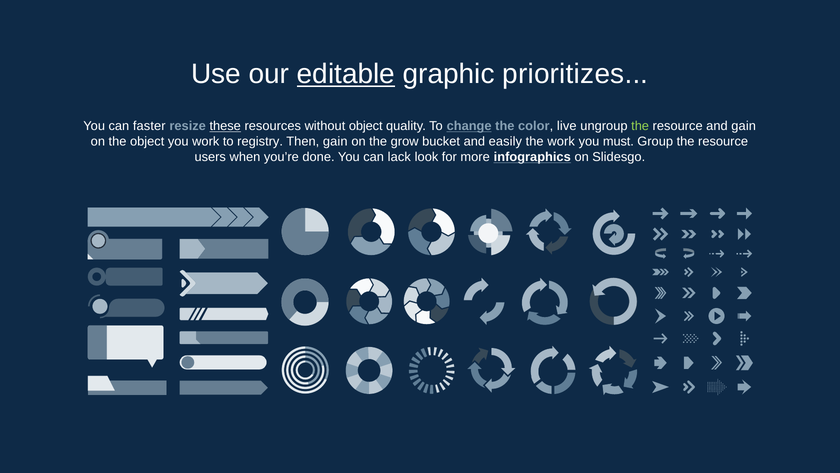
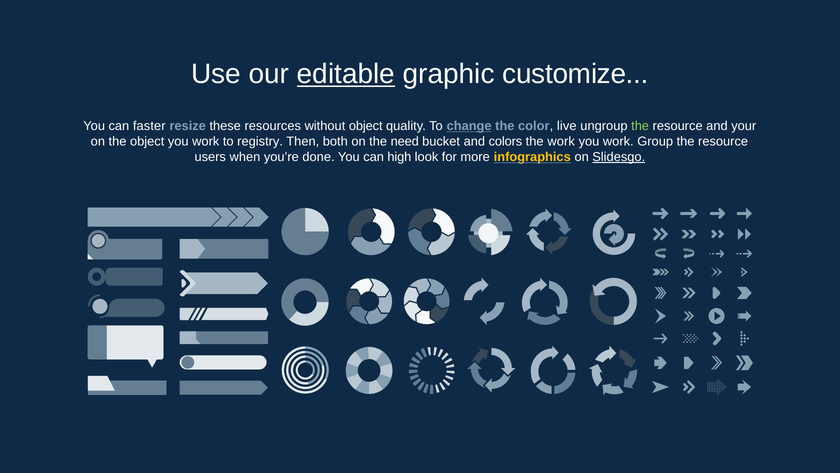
prioritizes: prioritizes -> customize
these underline: present -> none
and gain: gain -> your
Then gain: gain -> both
grow: grow -> need
easily: easily -> colors
must at (618, 142): must -> work
lack: lack -> high
infographics colour: white -> yellow
Slidesgo underline: none -> present
